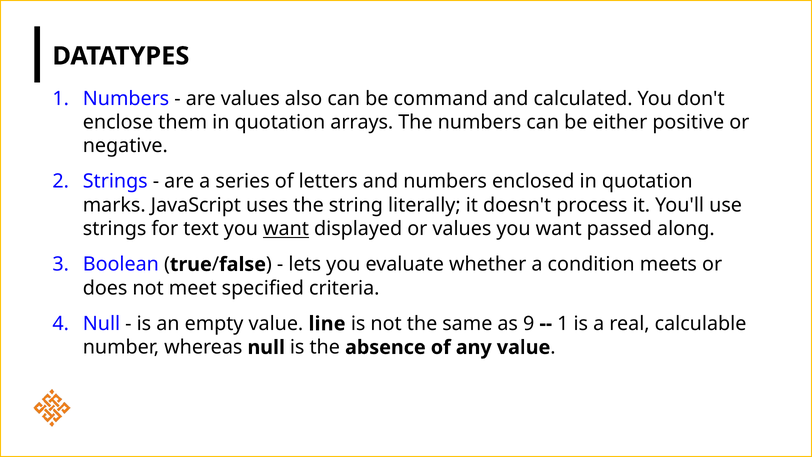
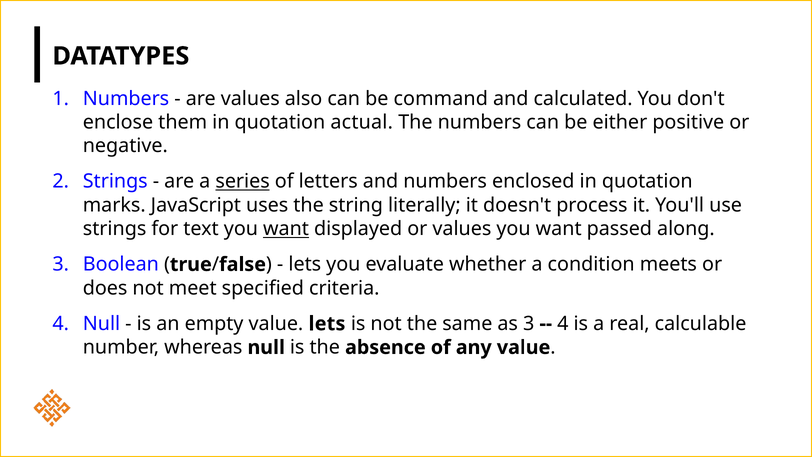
arrays: arrays -> actual
series underline: none -> present
value line: line -> lets
as 9: 9 -> 3
1 at (563, 324): 1 -> 4
